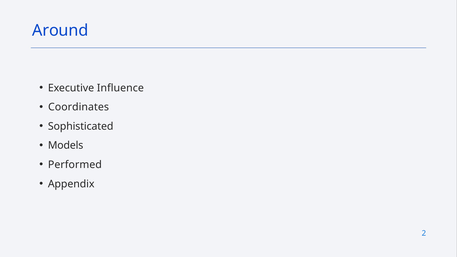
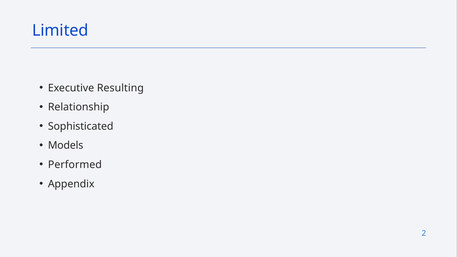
Around: Around -> Limited
Influence: Influence -> Resulting
Coordinates: Coordinates -> Relationship
